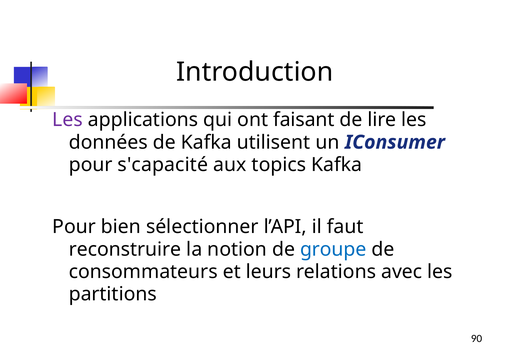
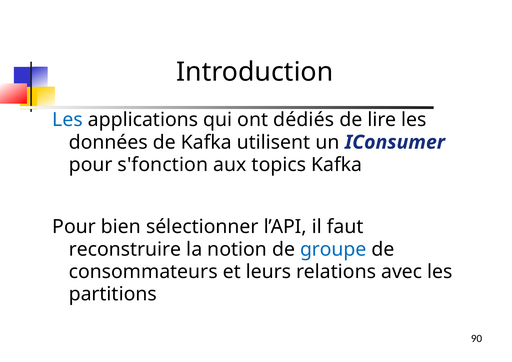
Les at (68, 120) colour: purple -> blue
faisant: faisant -> dédiés
s'capacité: s'capacité -> s'fonction
